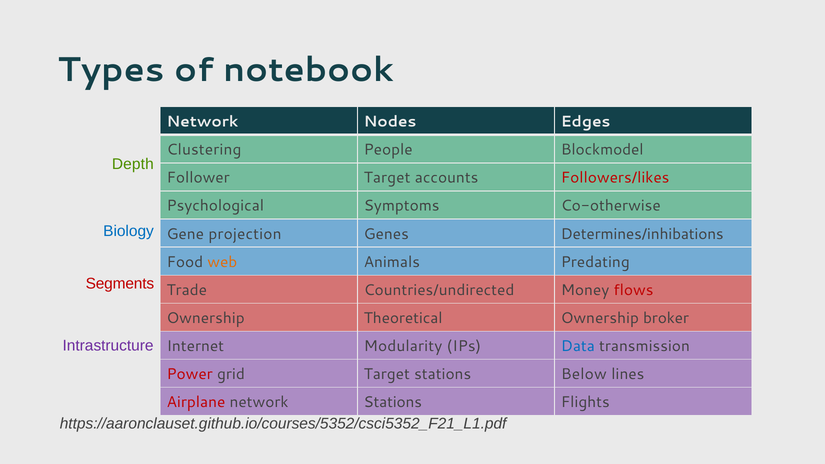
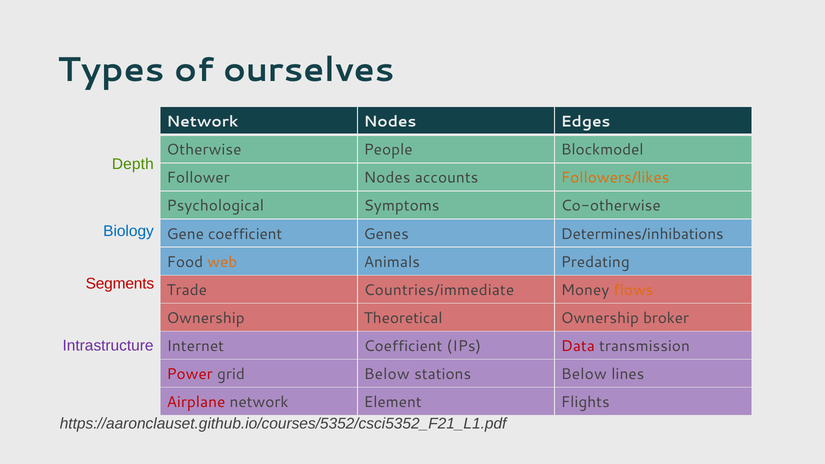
notebook: notebook -> ourselves
Clustering: Clustering -> Otherwise
Follower Target: Target -> Nodes
Followers/likes colour: red -> orange
Gene projection: projection -> coefficient
Countries/undirected: Countries/undirected -> Countries/immediate
flows colour: red -> orange
Internet Modularity: Modularity -> Coefficient
Data colour: blue -> red
grid Target: Target -> Below
network Stations: Stations -> Element
